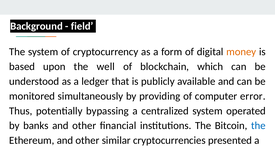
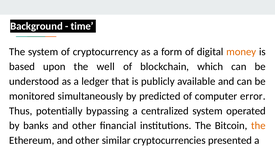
field: field -> time
providing: providing -> predicted
the at (258, 125) colour: blue -> orange
